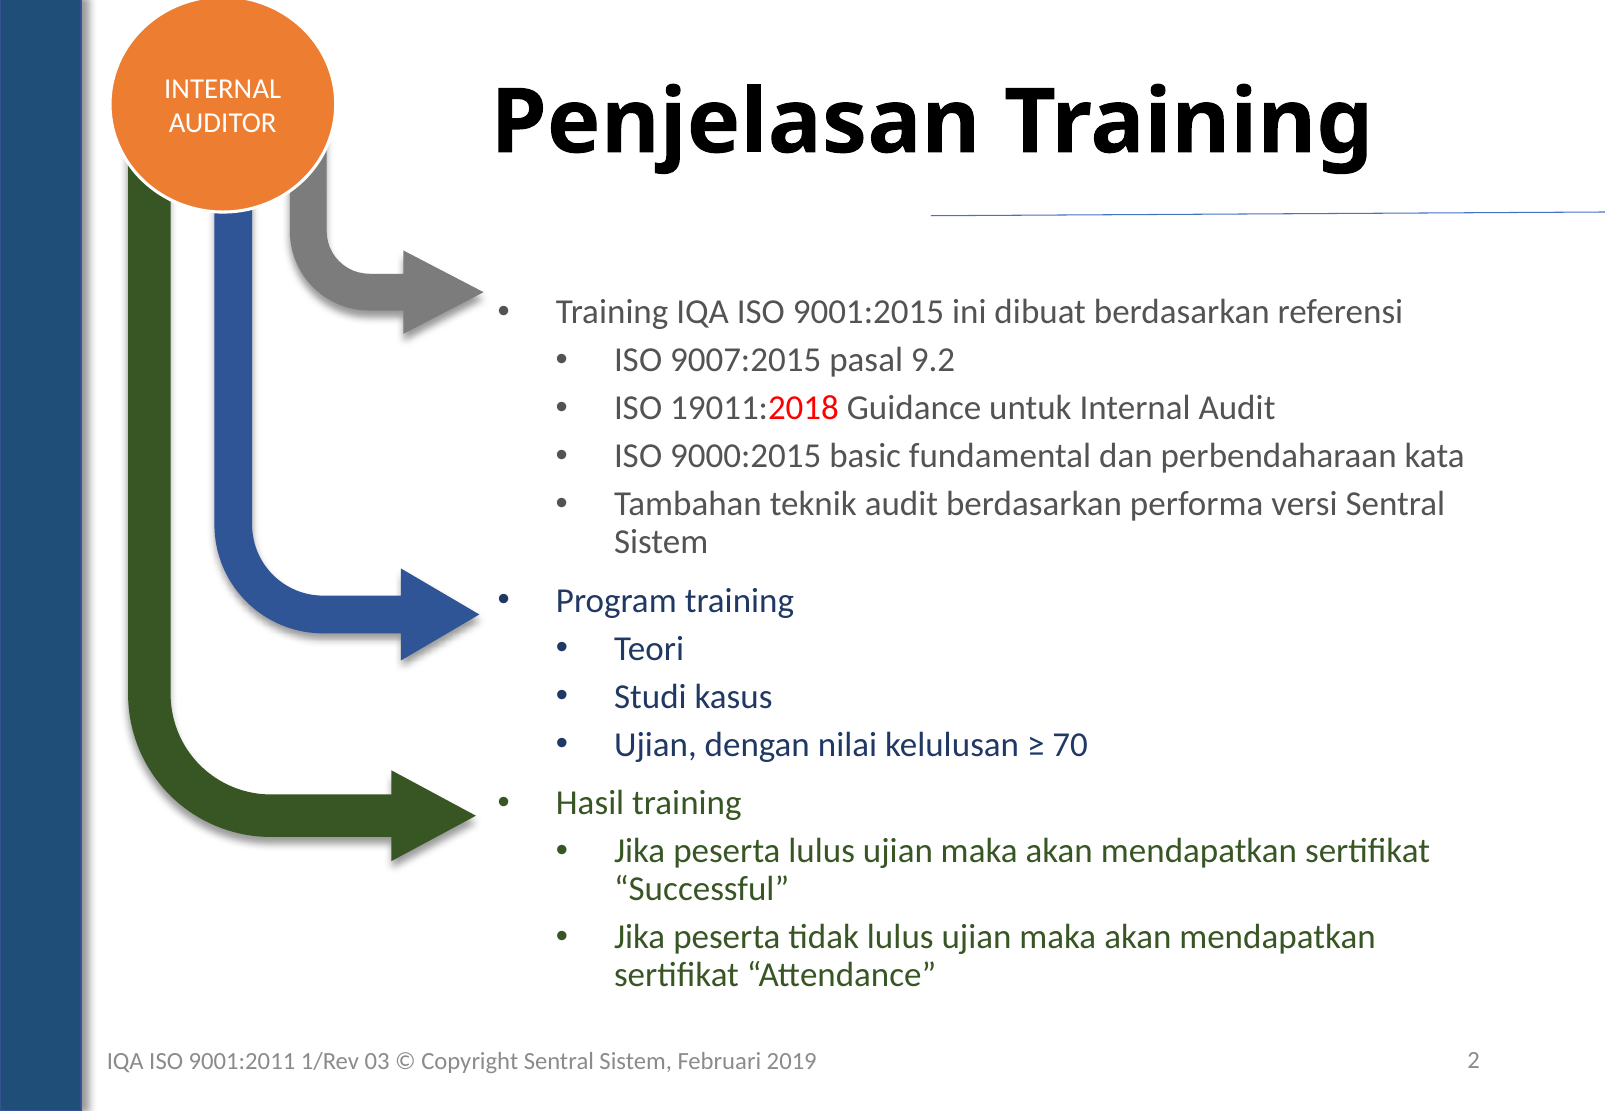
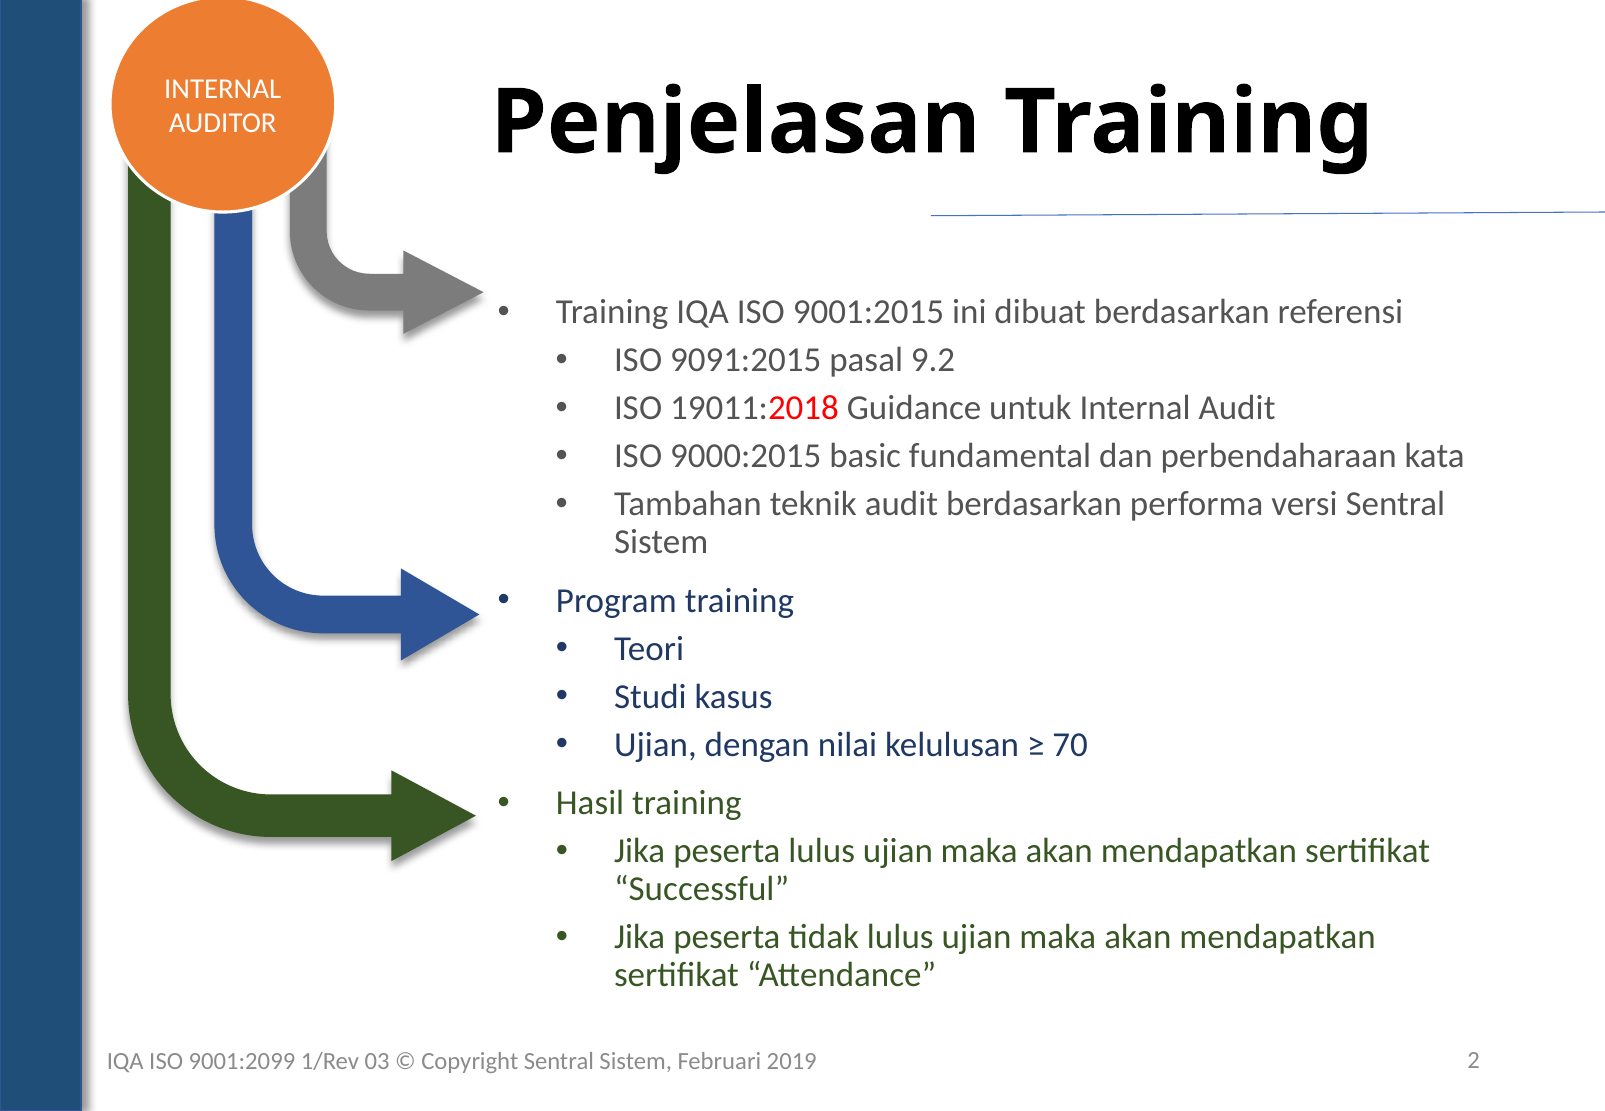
9007:2015: 9007:2015 -> 9091:2015
9001:2011: 9001:2011 -> 9001:2099
